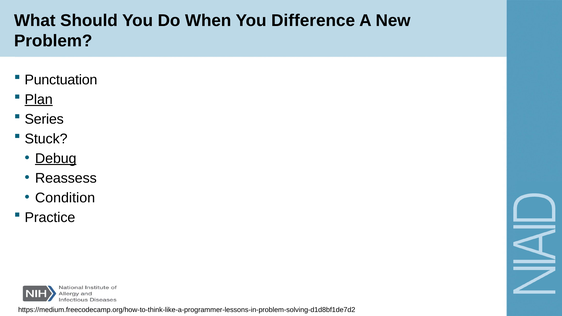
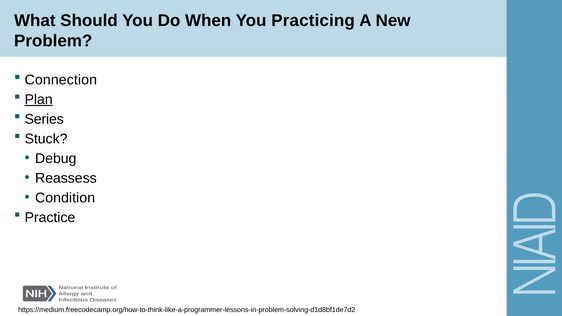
Difference: Difference -> Practicing
Punctuation: Punctuation -> Connection
Debug underline: present -> none
